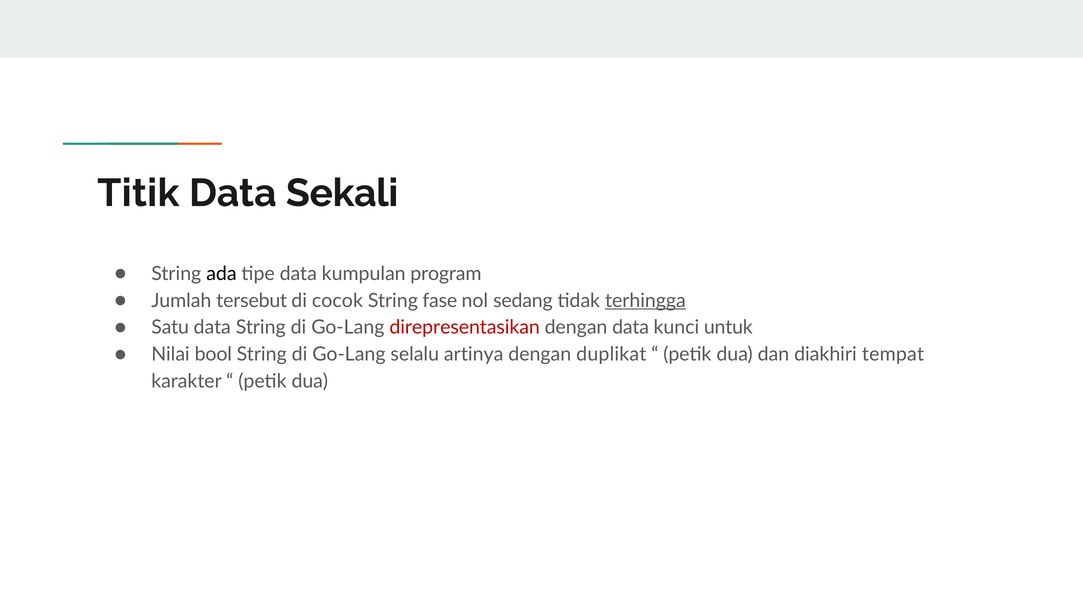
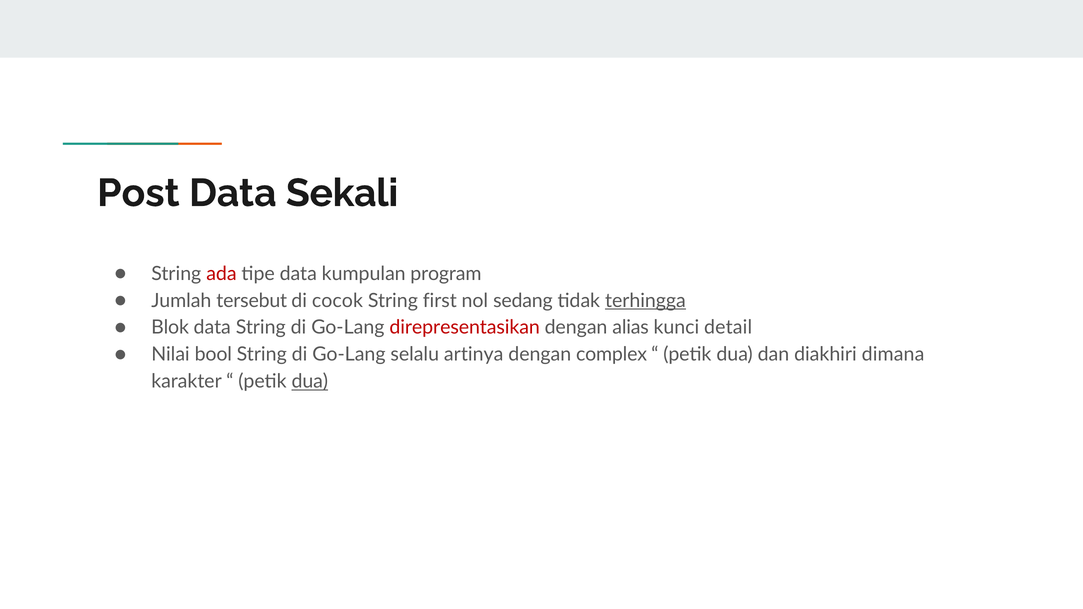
Titik: Titik -> Post
ada colour: black -> red
fase: fase -> first
Satu: Satu -> Blok
dengan data: data -> alias
untuk: untuk -> detail
duplikat: duplikat -> complex
tempat: tempat -> dimana
dua at (310, 382) underline: none -> present
